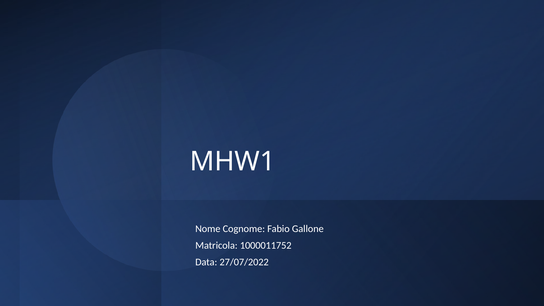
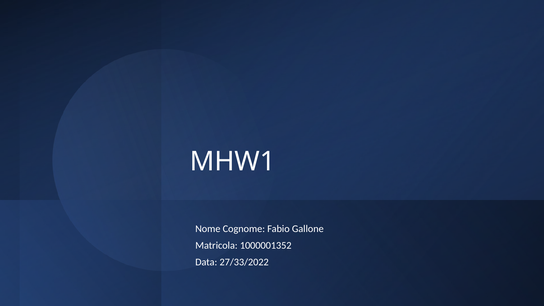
1000011752: 1000011752 -> 1000001352
27/07/2022: 27/07/2022 -> 27/33/2022
